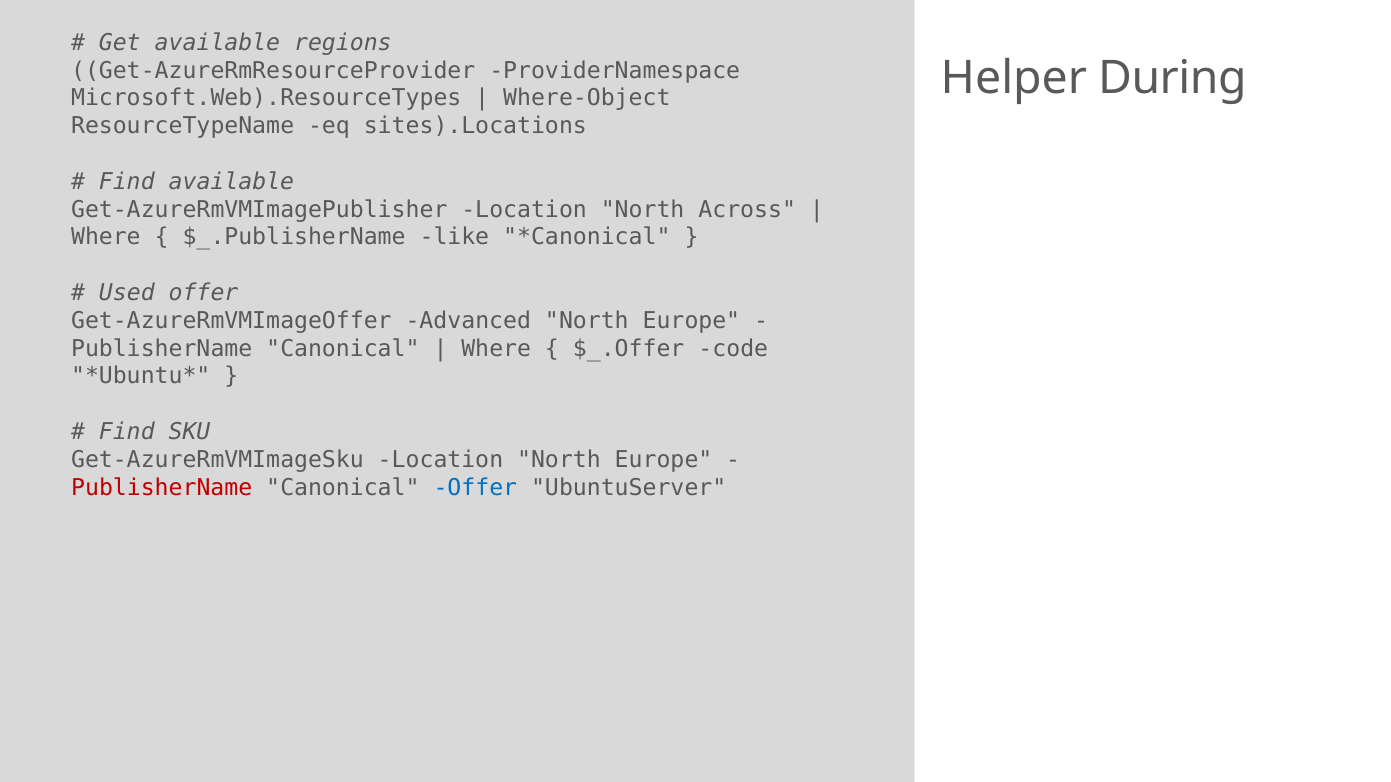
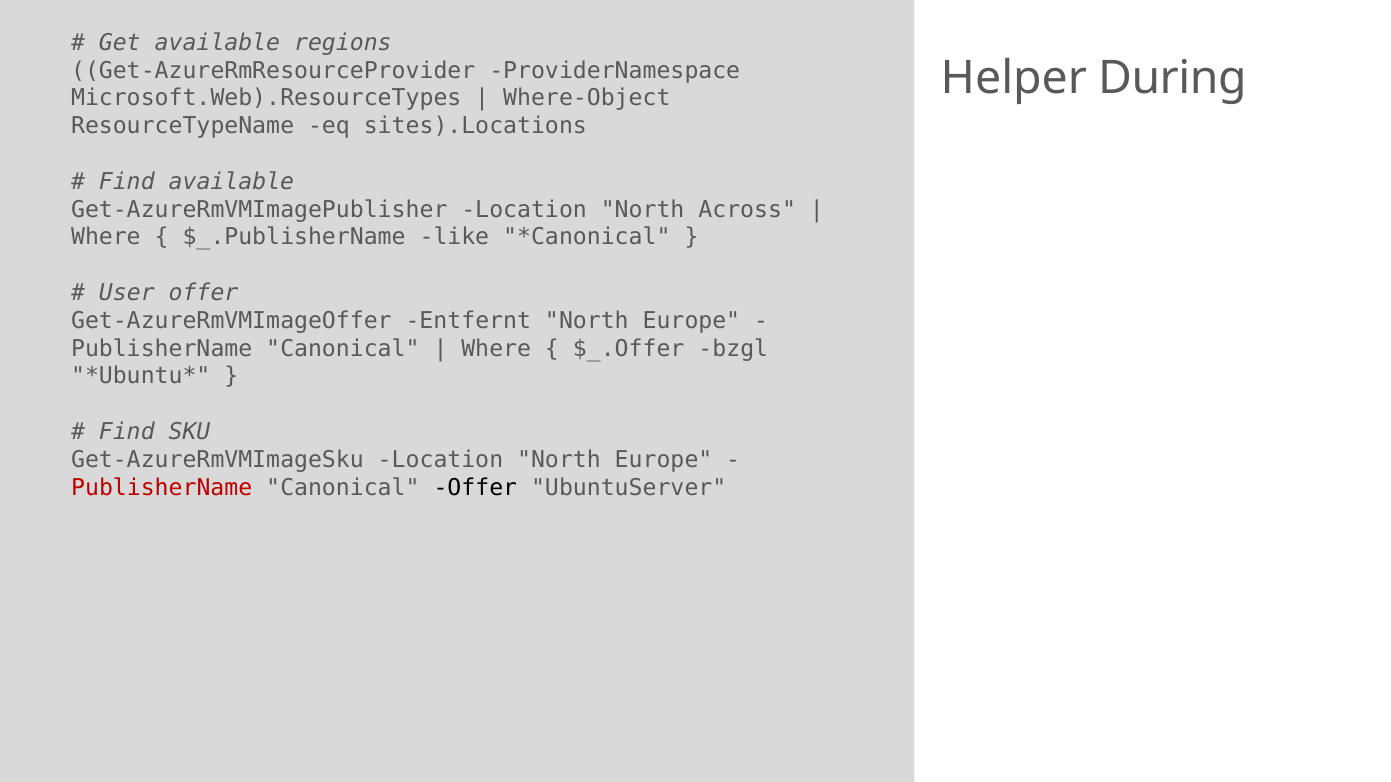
Used: Used -> User
Advanced: Advanced -> Entfernt
code: code -> bzgl
Offer at (475, 488) colour: blue -> black
